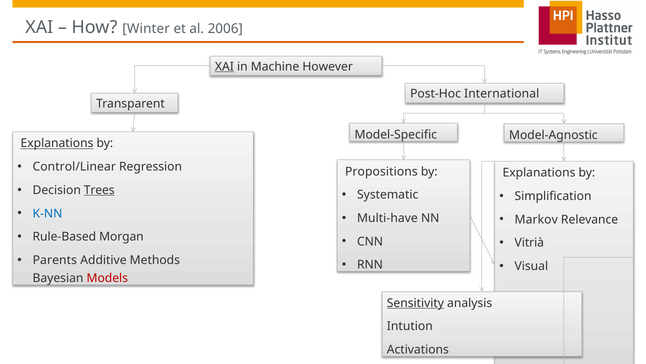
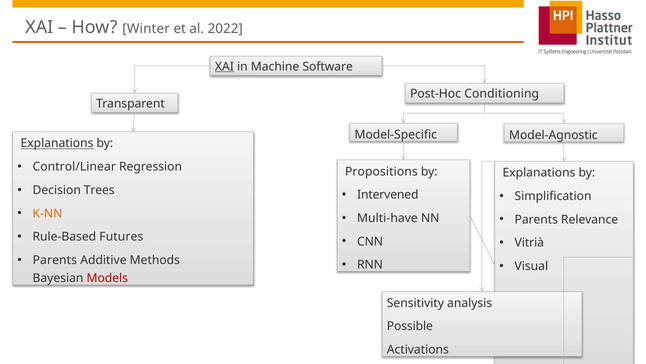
2006: 2006 -> 2022
However: However -> Software
International: International -> Conditioning
Trees underline: present -> none
Systematic: Systematic -> Intervened
K-NN colour: blue -> orange
Markov at (536, 219): Markov -> Parents
Morgan: Morgan -> Futures
Sensitivity underline: present -> none
Intution: Intution -> Possible
